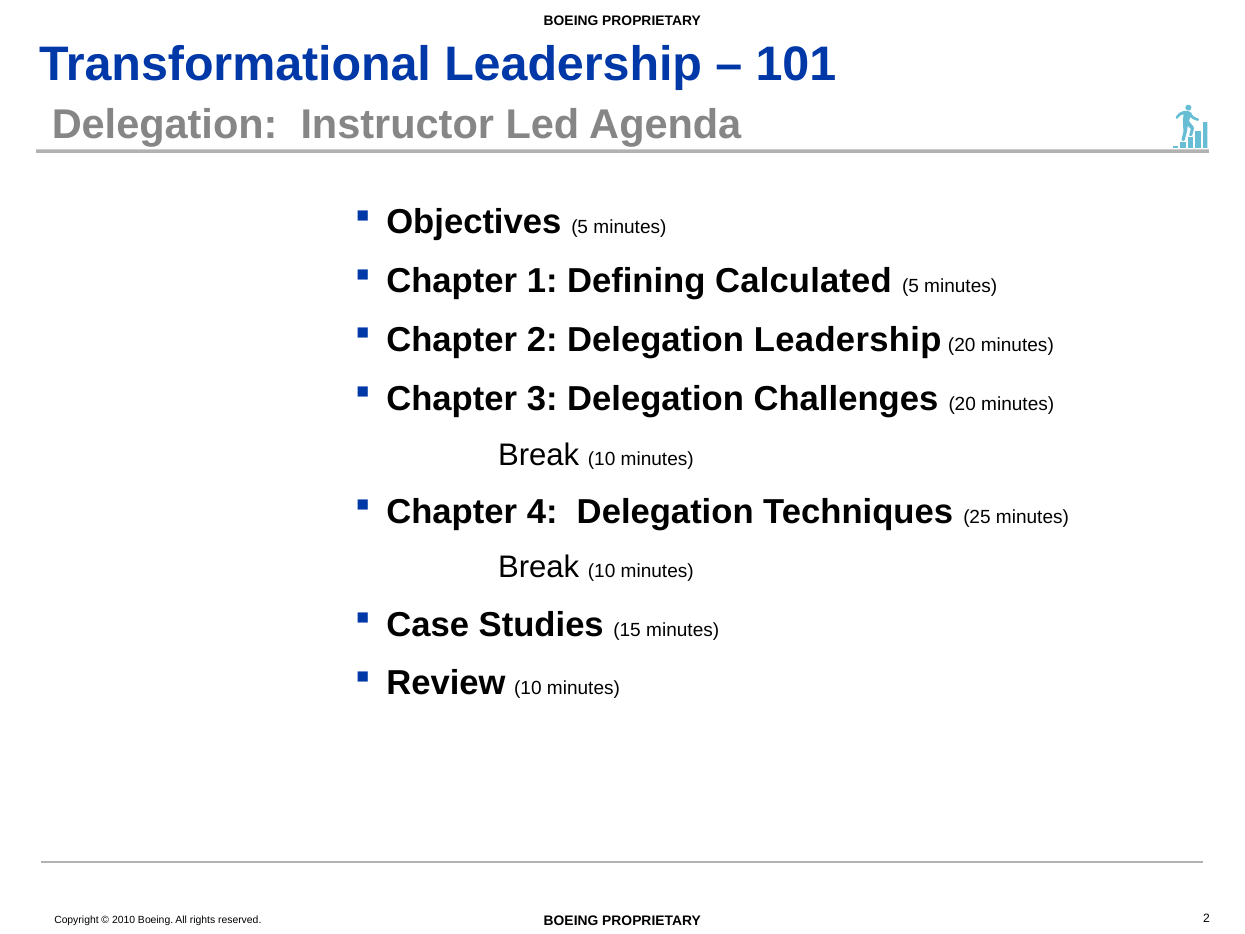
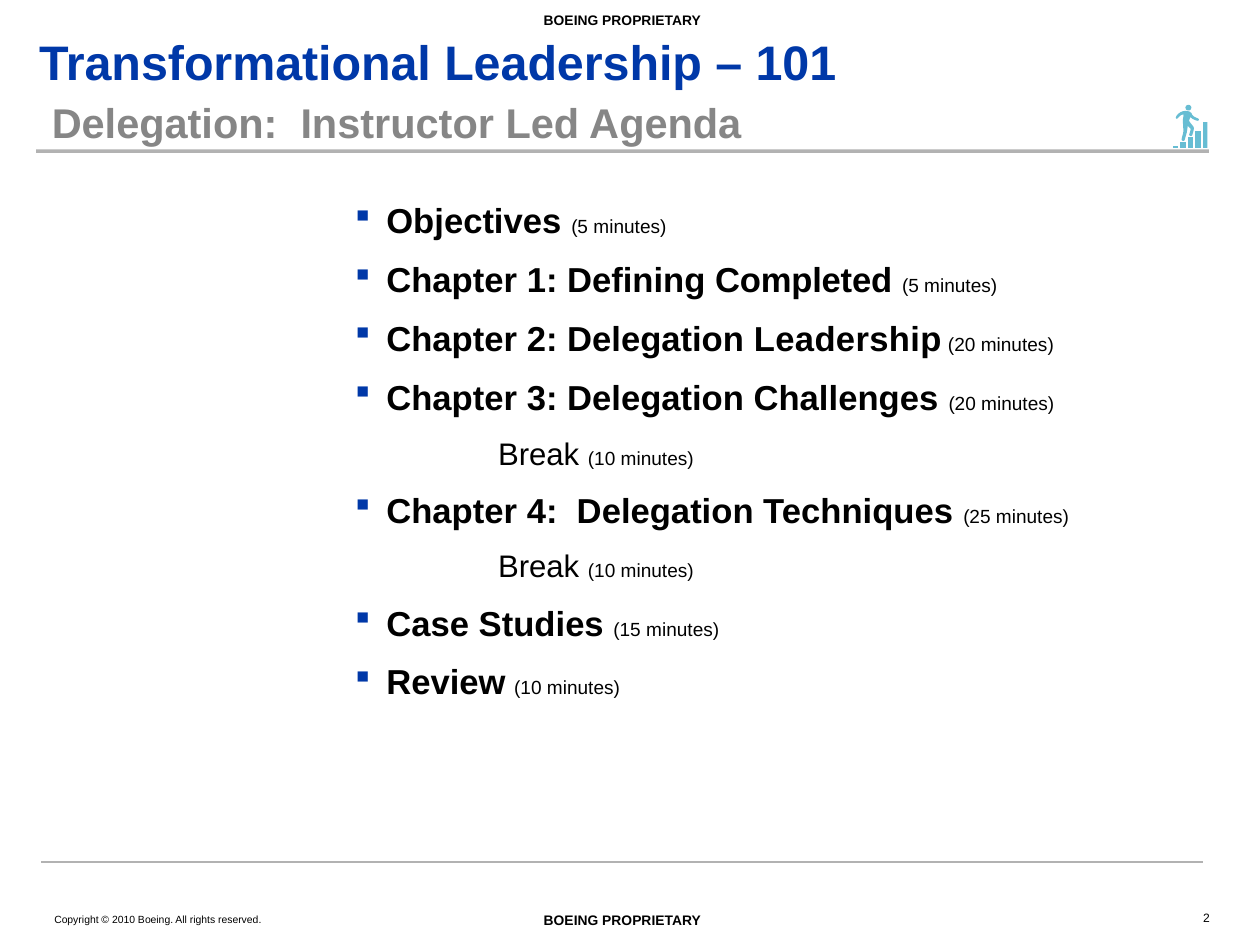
Calculated: Calculated -> Completed
